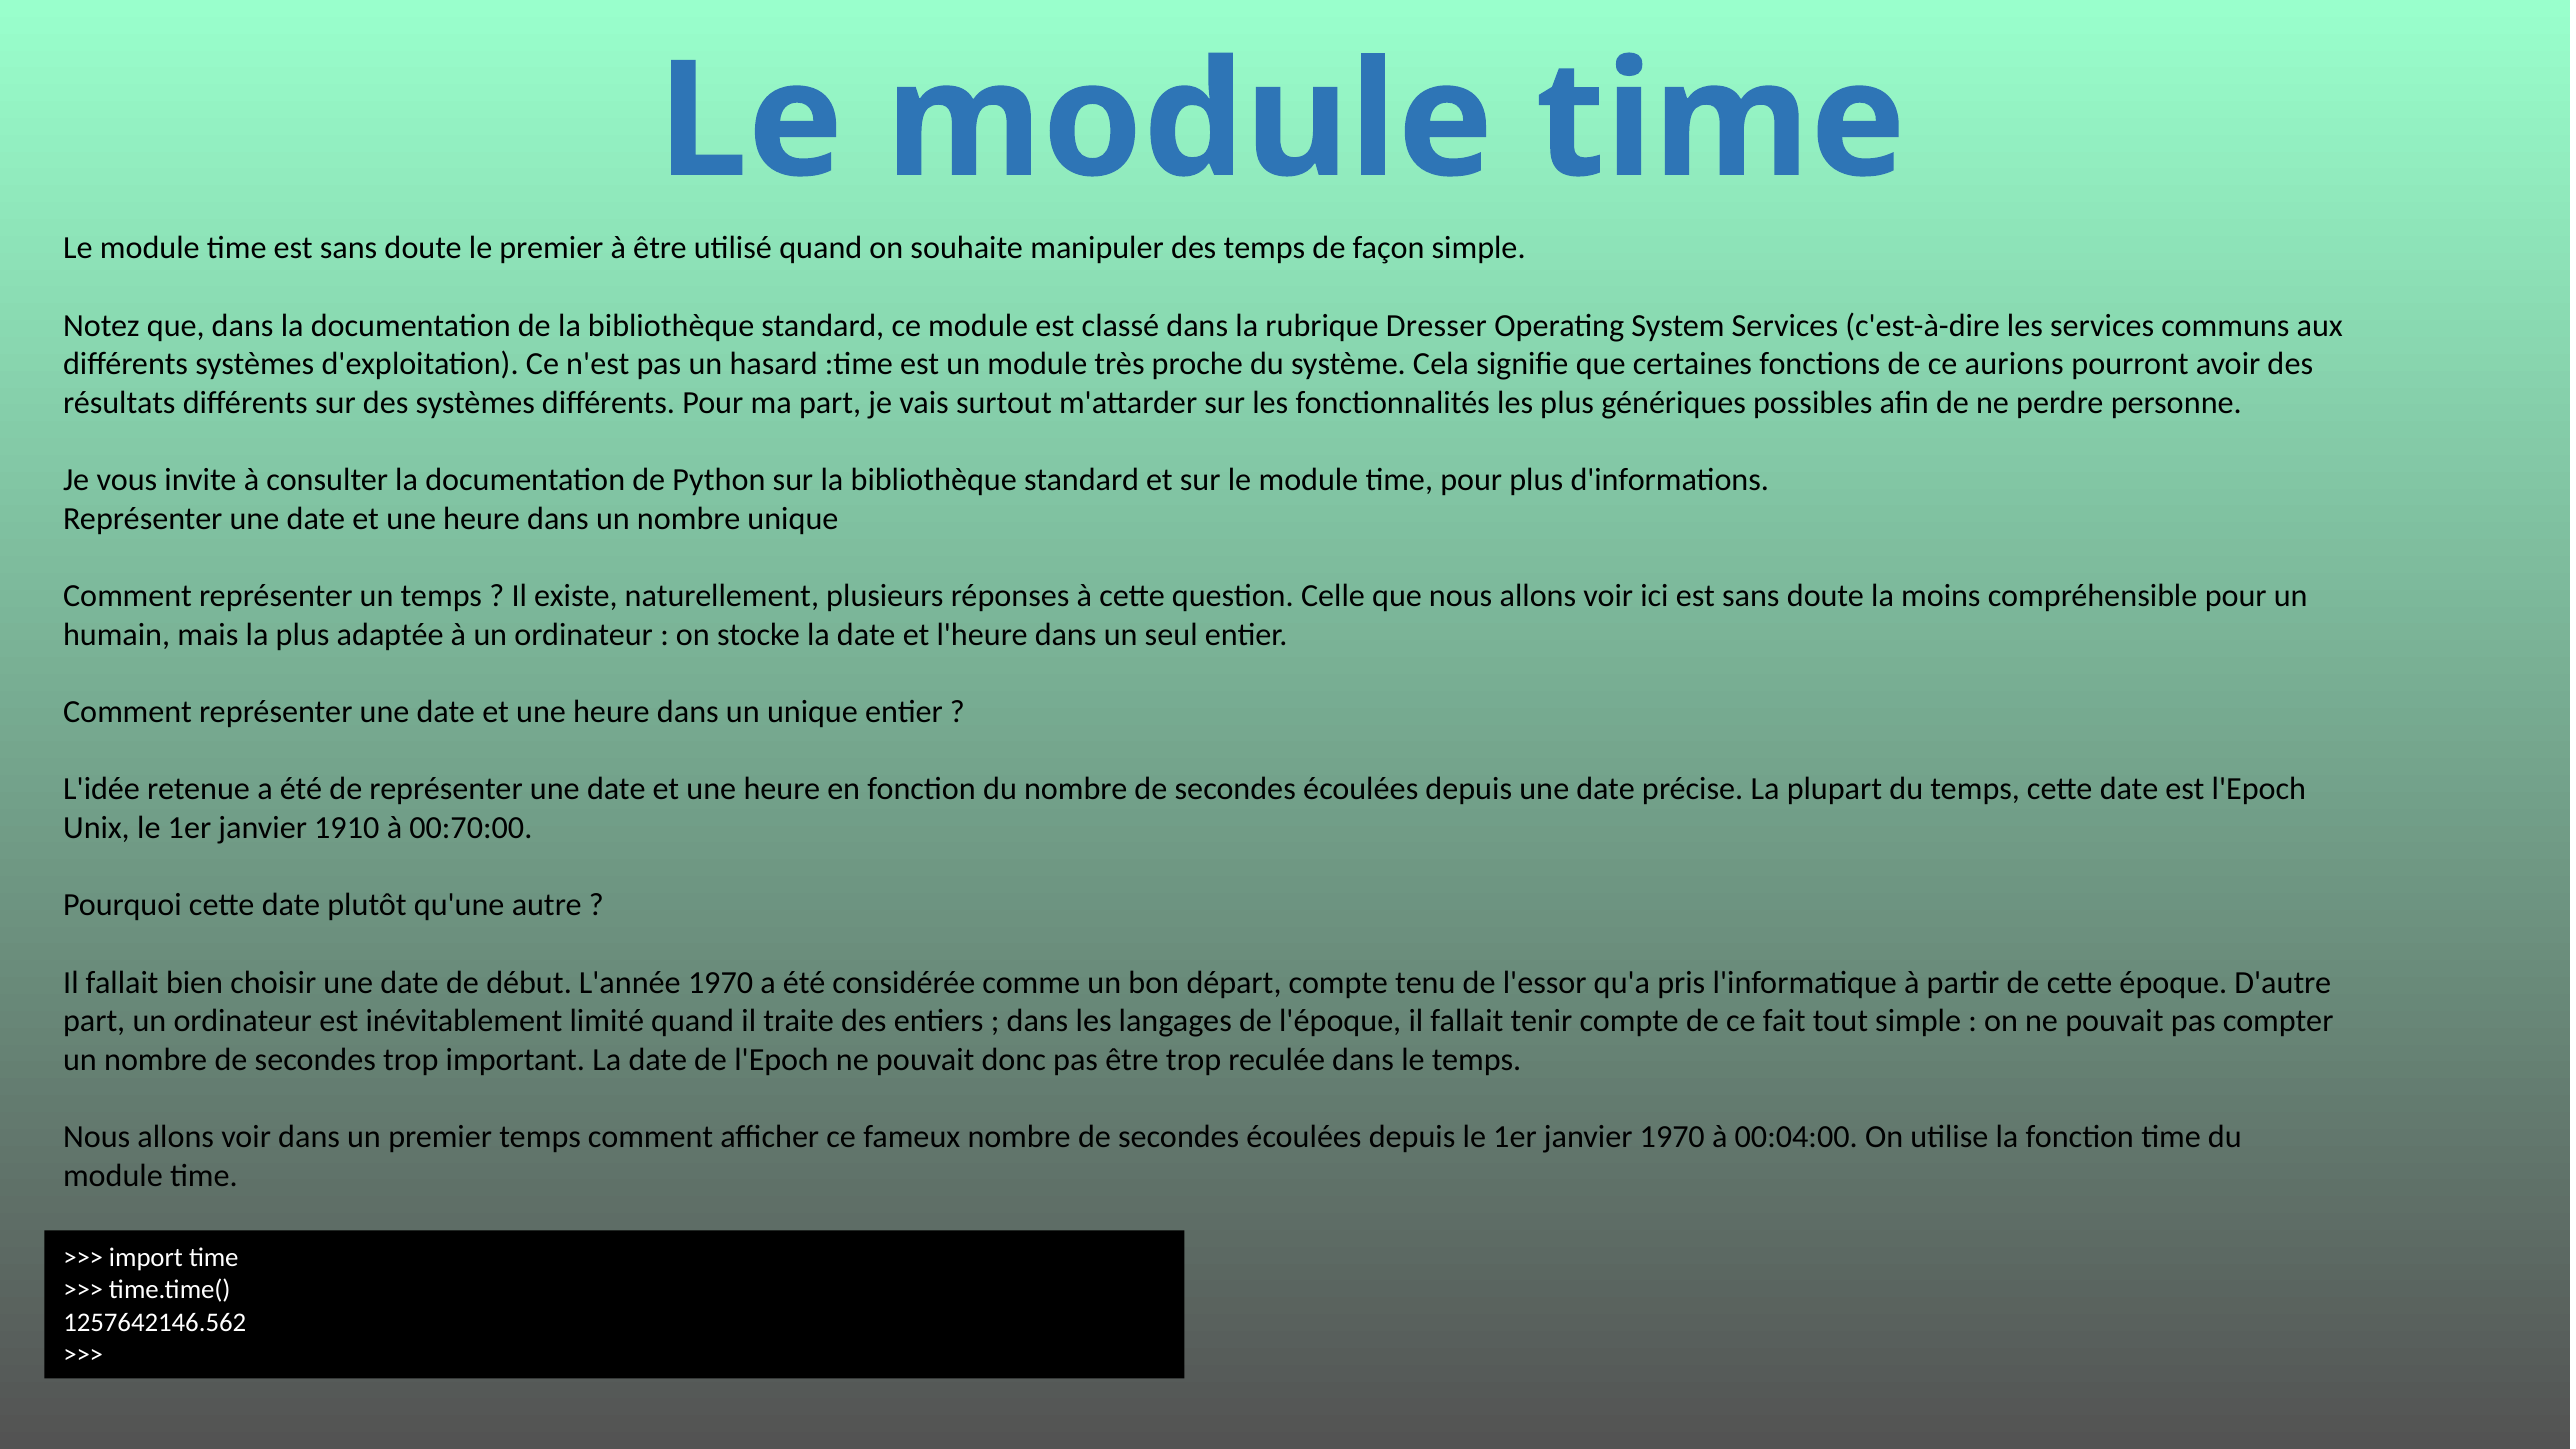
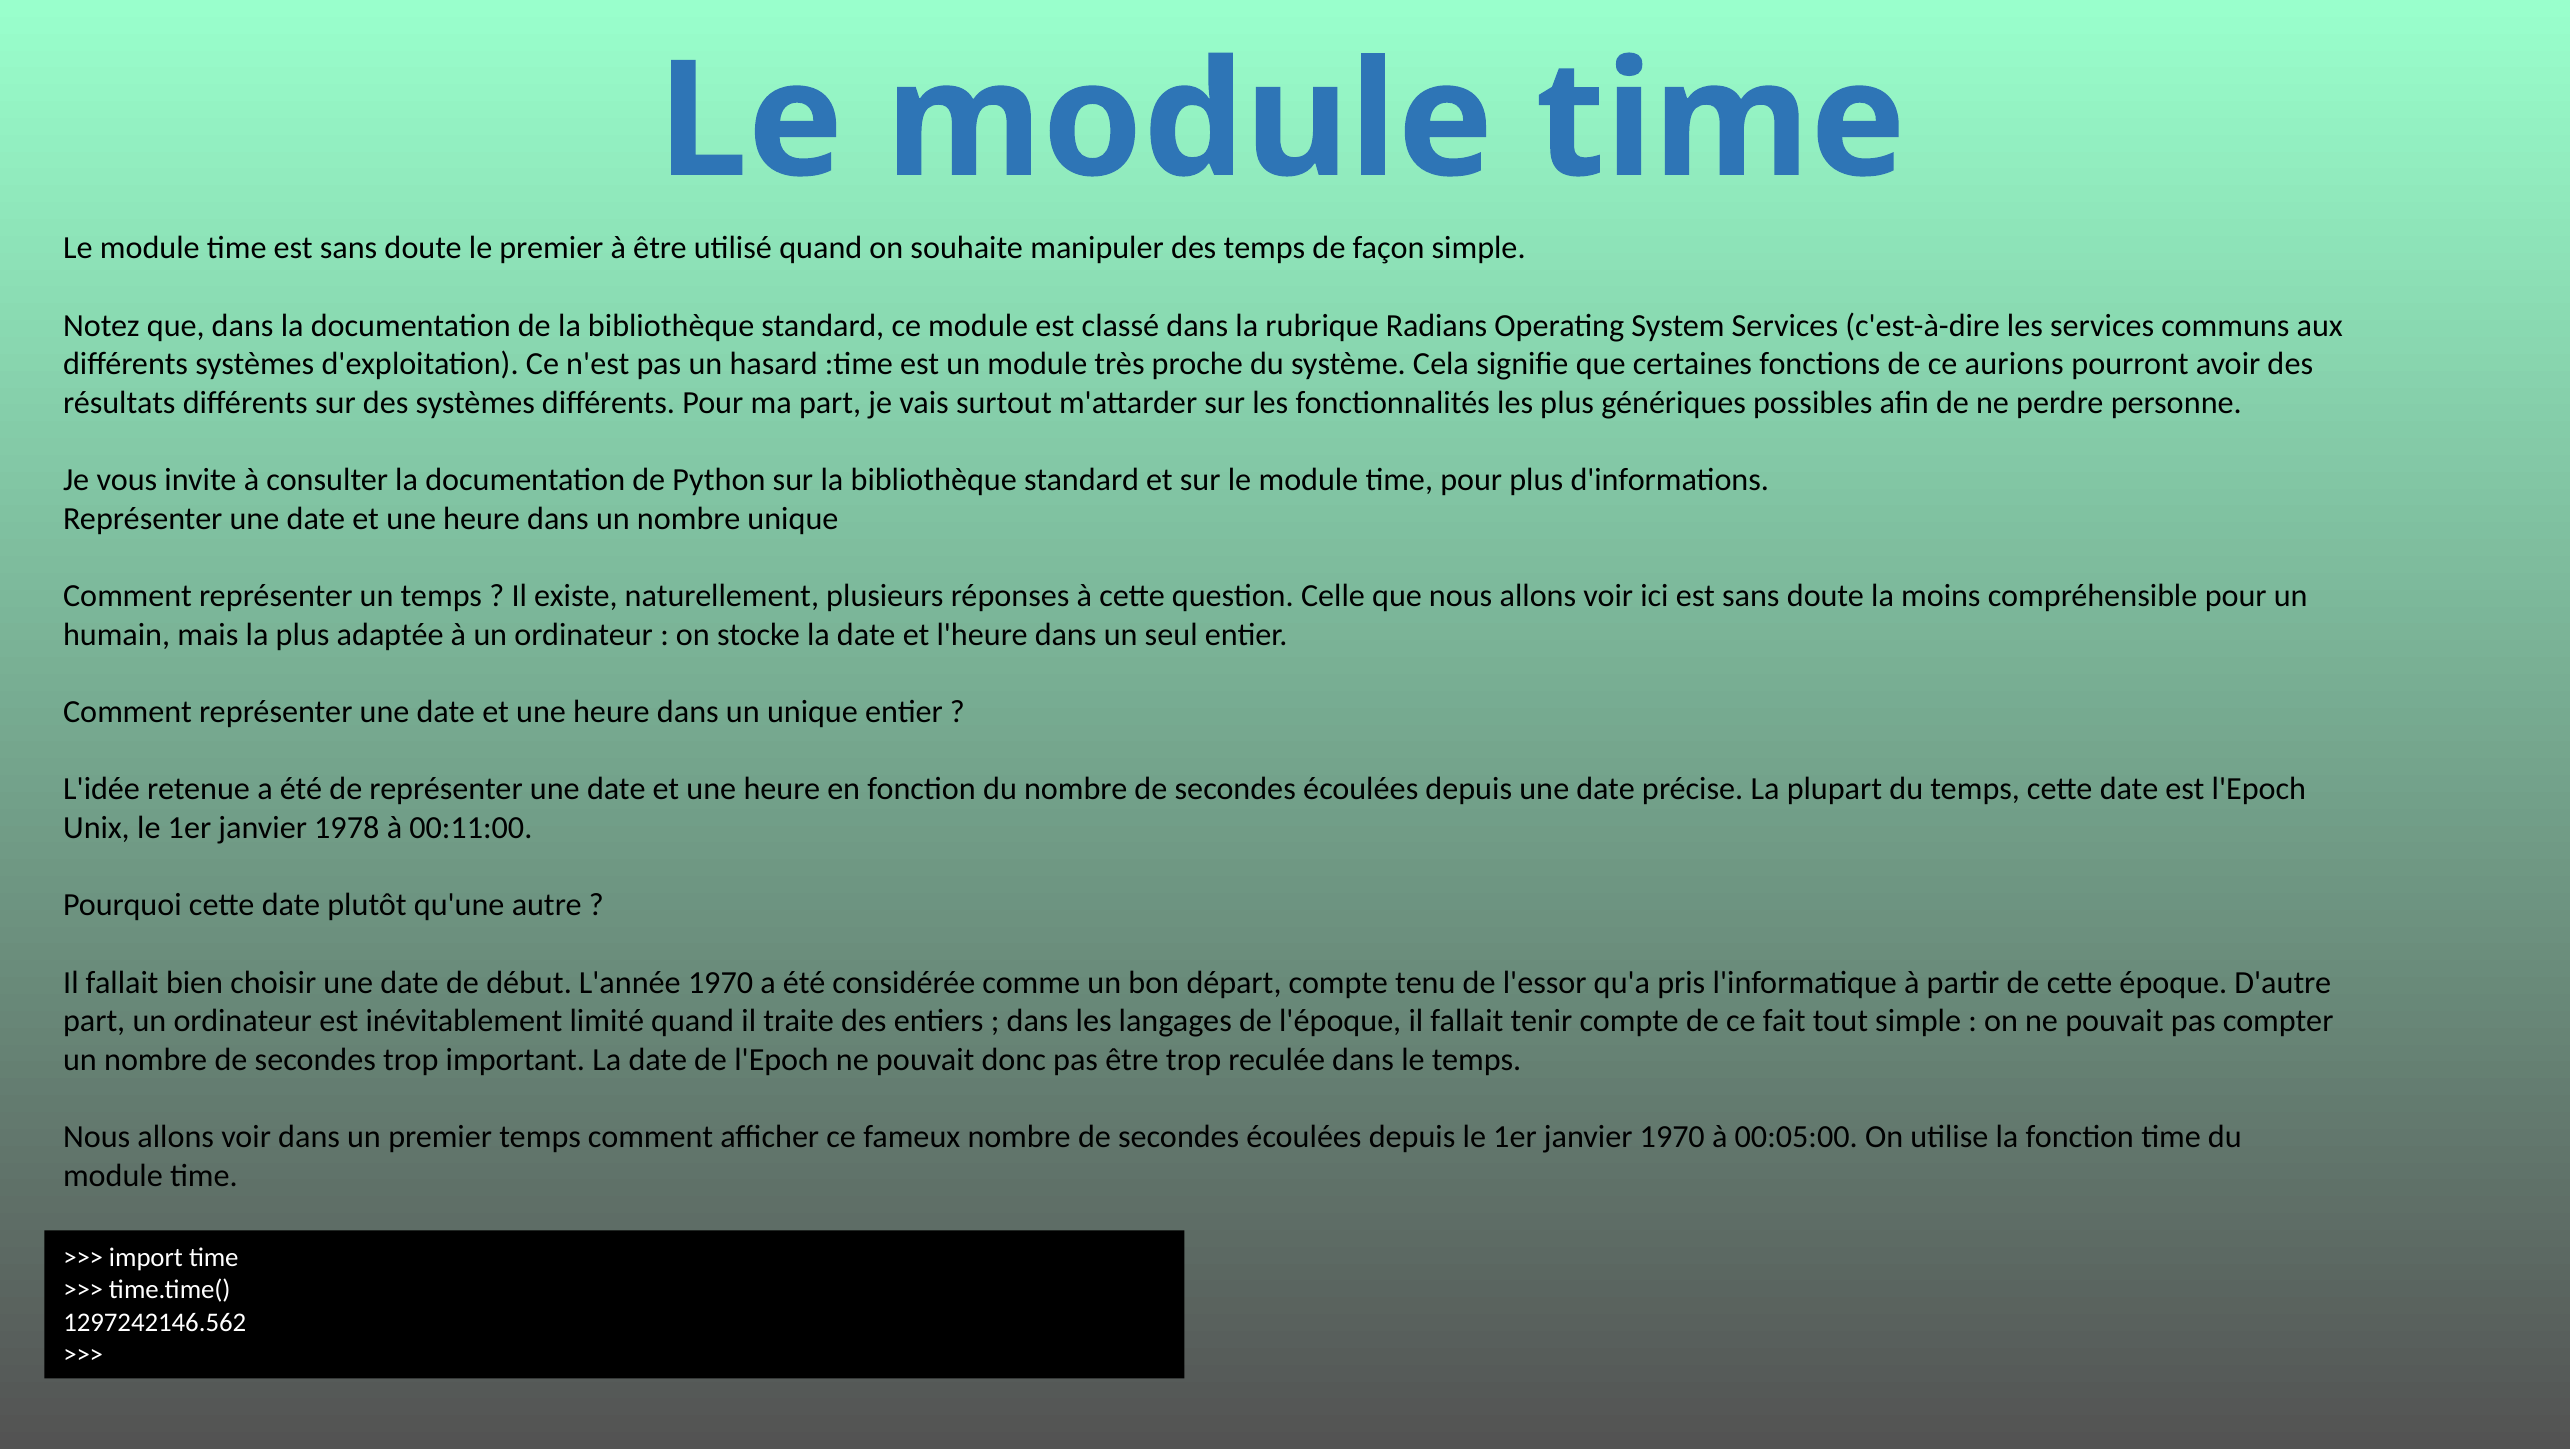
Dresser: Dresser -> Radians
1910: 1910 -> 1978
00:70:00: 00:70:00 -> 00:11:00
00:04:00: 00:04:00 -> 00:05:00
1257642146.562: 1257642146.562 -> 1297242146.562
